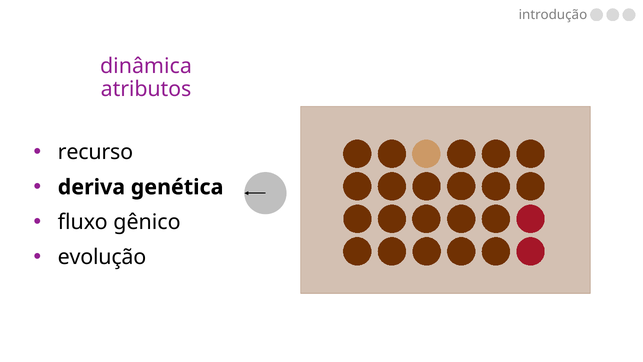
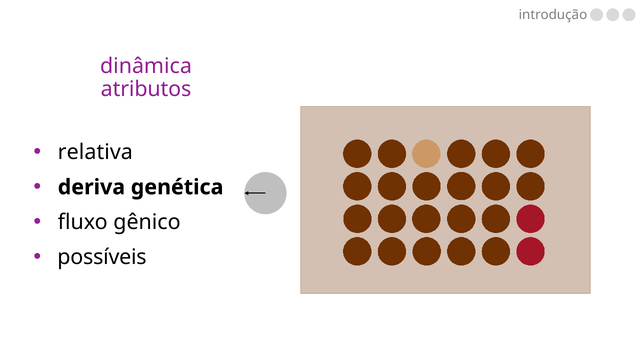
recurso: recurso -> relativa
evolução: evolução -> possíveis
